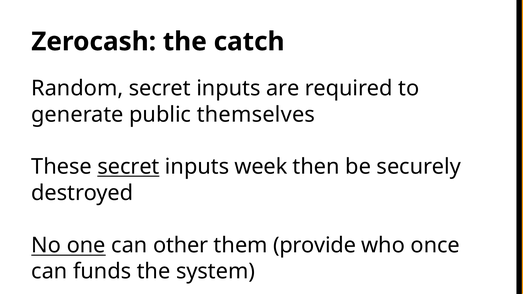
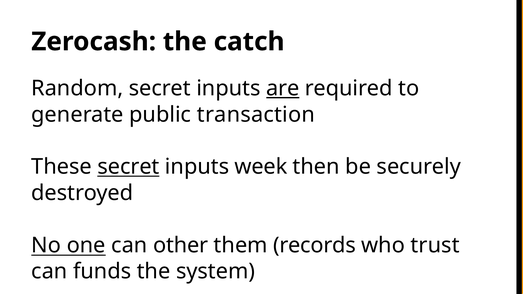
are underline: none -> present
themselves: themselves -> transaction
provide: provide -> records
once: once -> trust
